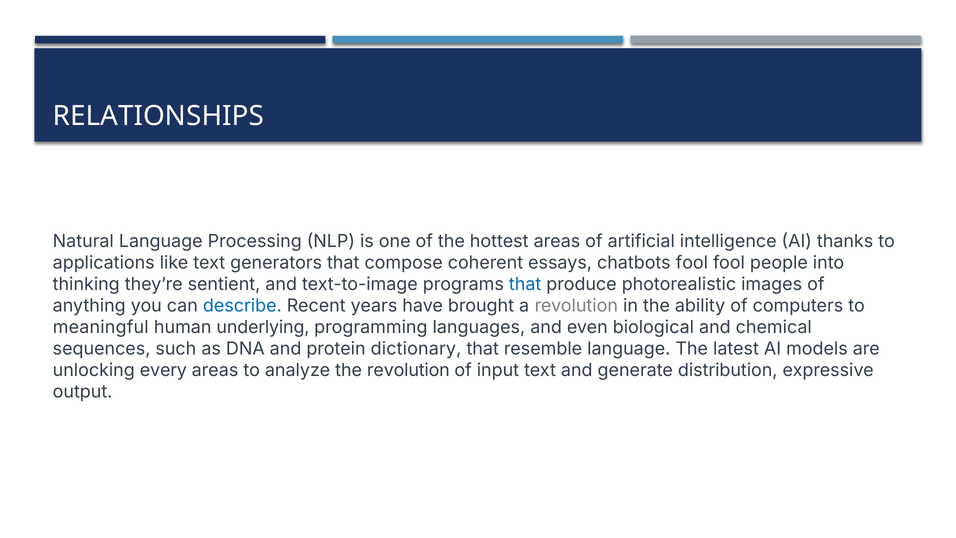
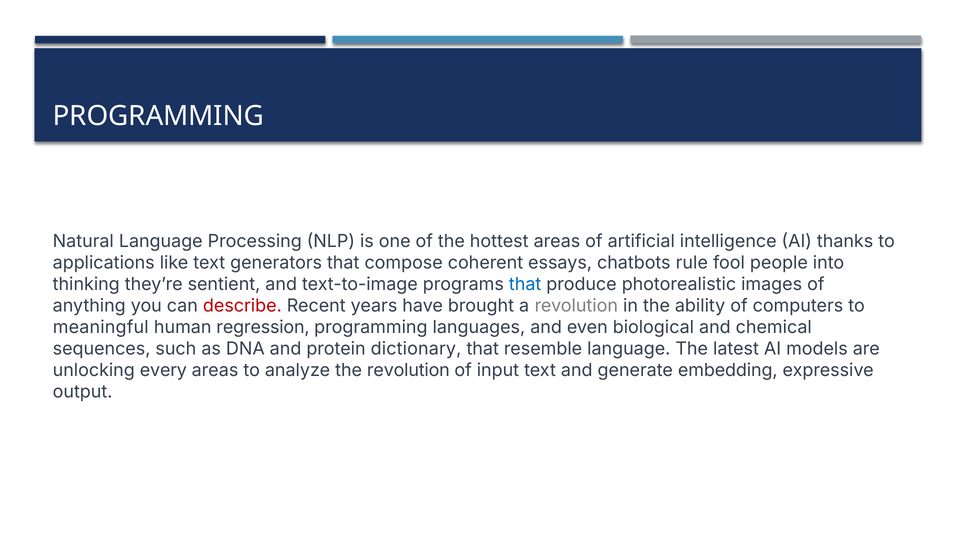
RELATIONSHIPS at (158, 116): RELATIONSHIPS -> PROGRAMMING
chatbots fool: fool -> rule
describe colour: blue -> red
underlying: underlying -> regression
distribution: distribution -> embedding
